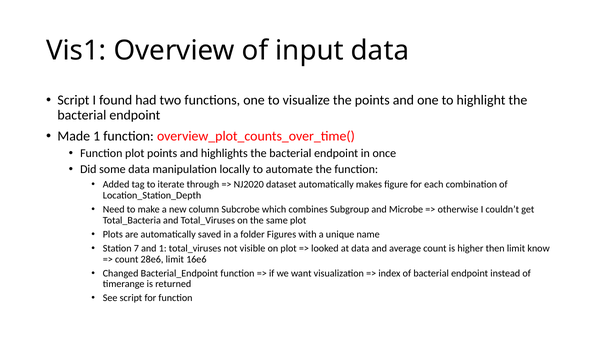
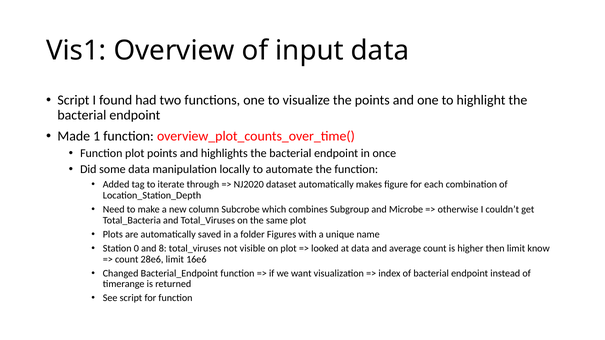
7: 7 -> 0
and 1: 1 -> 8
